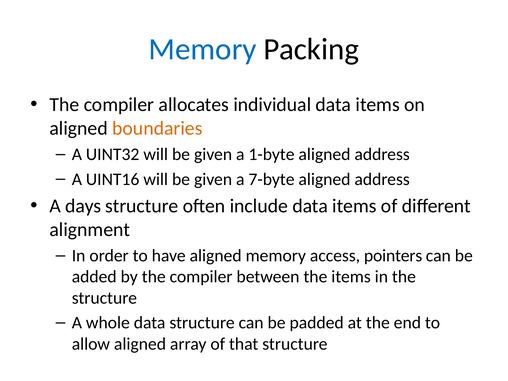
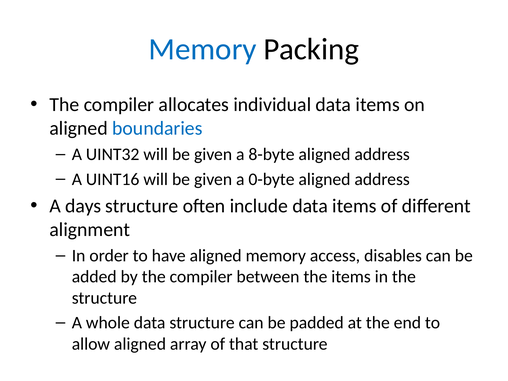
boundaries colour: orange -> blue
1-byte: 1-byte -> 8-byte
7-byte: 7-byte -> 0-byte
pointers: pointers -> disables
